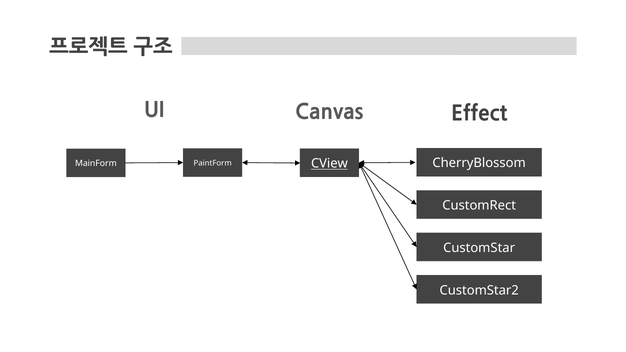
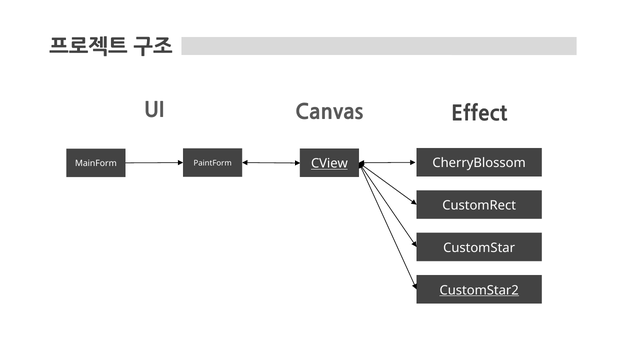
CustomStar2 underline: none -> present
